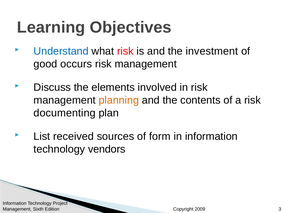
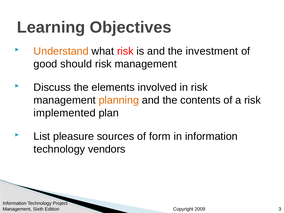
Understand colour: blue -> orange
occurs: occurs -> should
documenting: documenting -> implemented
received: received -> pleasure
